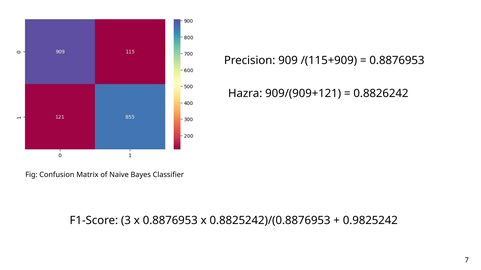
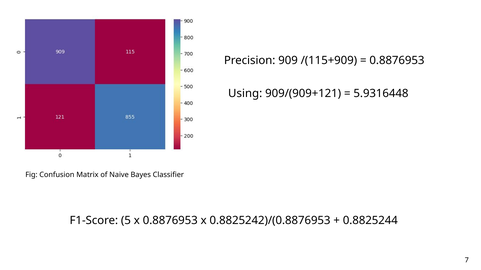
Hazra: Hazra -> Using
0.8826242: 0.8826242 -> 5.9316448
3: 3 -> 5
0.9825242: 0.9825242 -> 0.8825244
